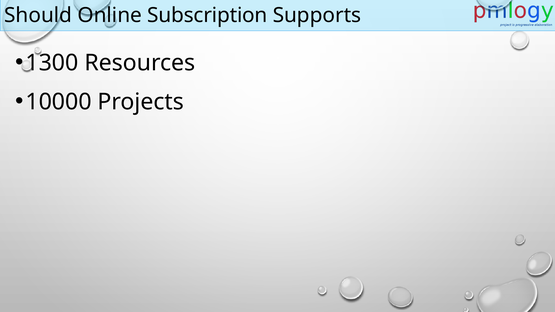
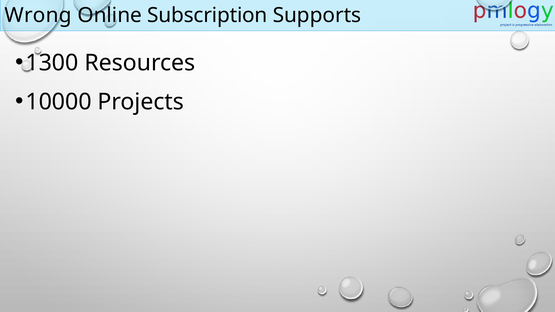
Should: Should -> Wrong
